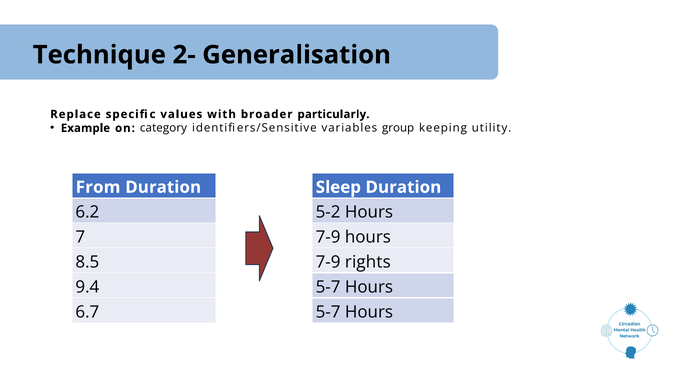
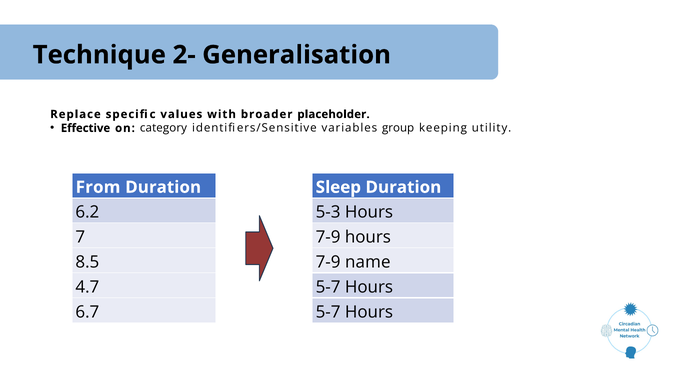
particularly: particularly -> placeholder
Example: Example -> Effective
5-2: 5-2 -> 5-3
rights: rights -> name
9.4: 9.4 -> 4.7
